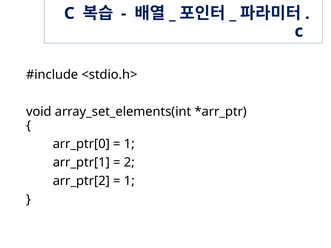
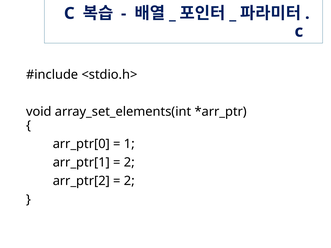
1 at (129, 181): 1 -> 2
